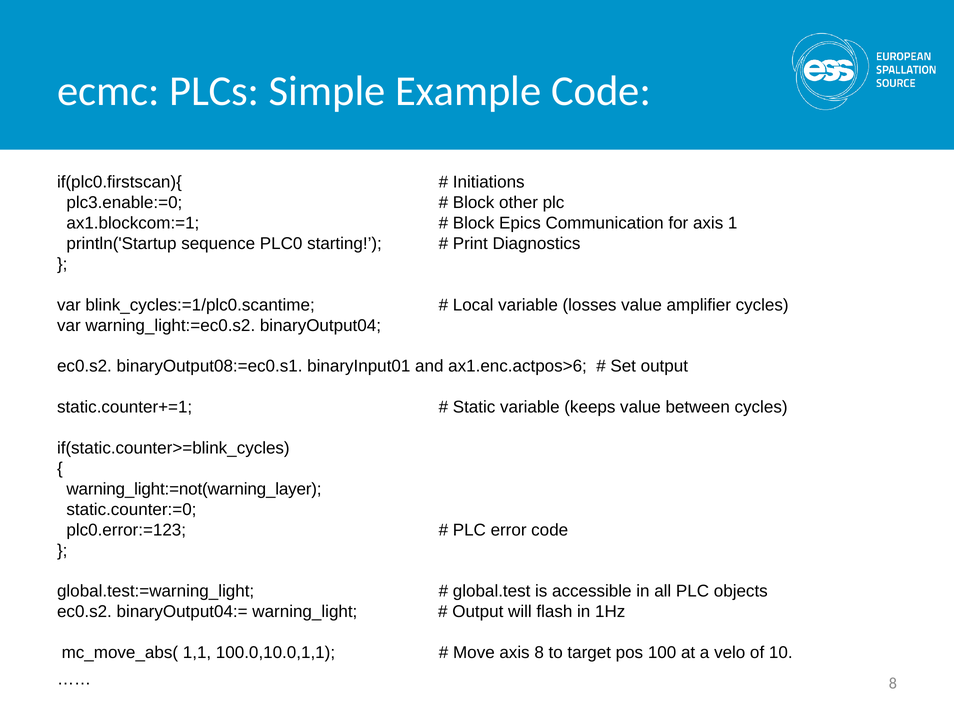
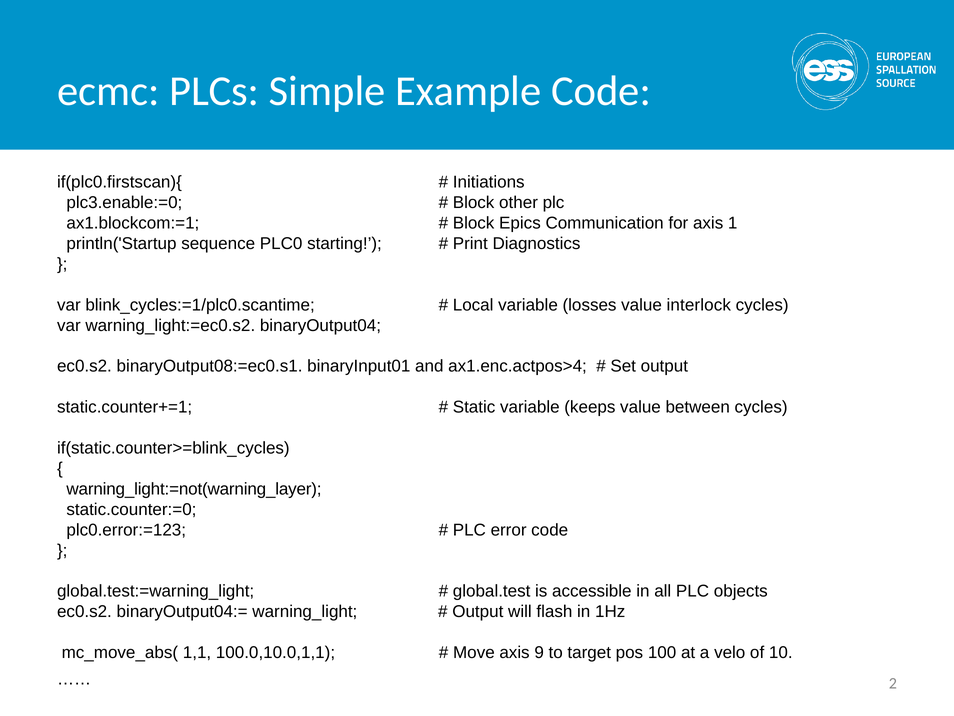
amplifier: amplifier -> interlock
ax1.enc.actpos>6: ax1.enc.actpos>6 -> ax1.enc.actpos>4
axis 8: 8 -> 9
8 at (893, 683): 8 -> 2
